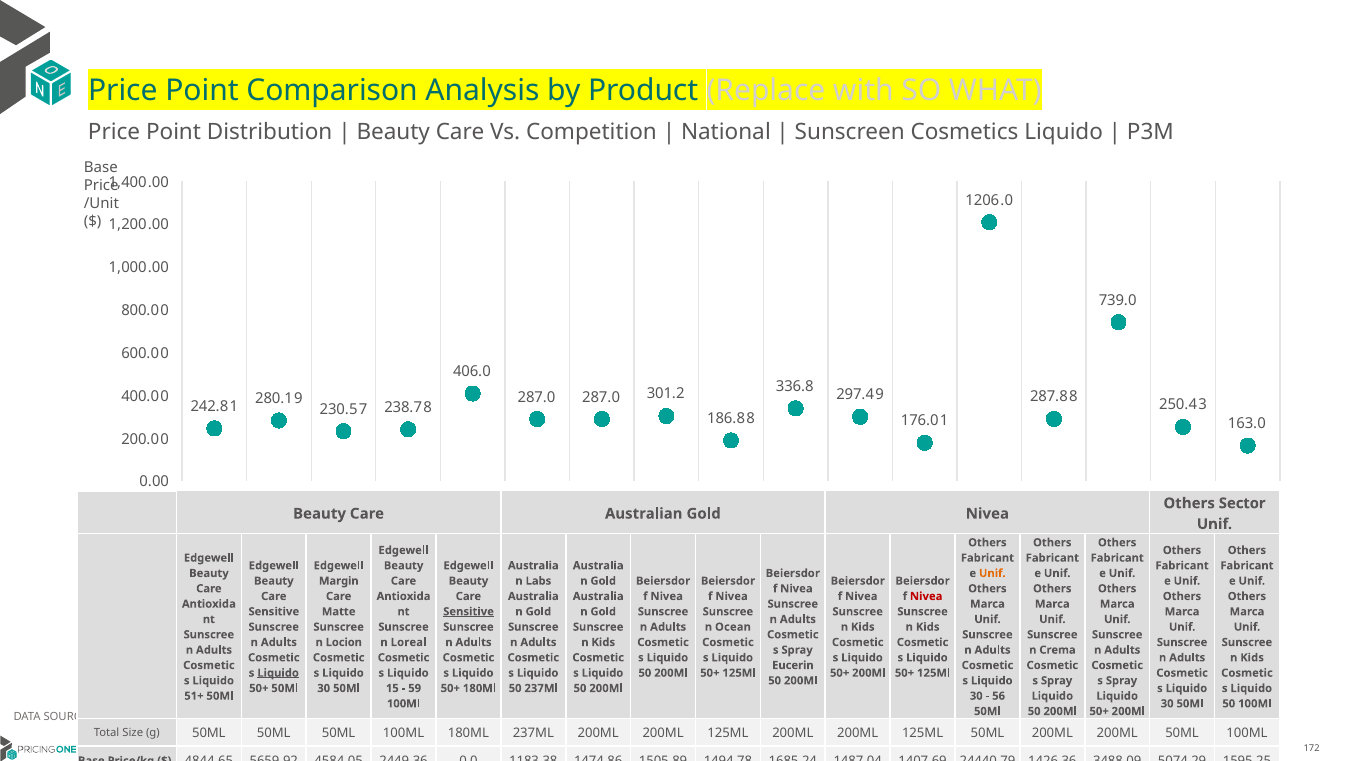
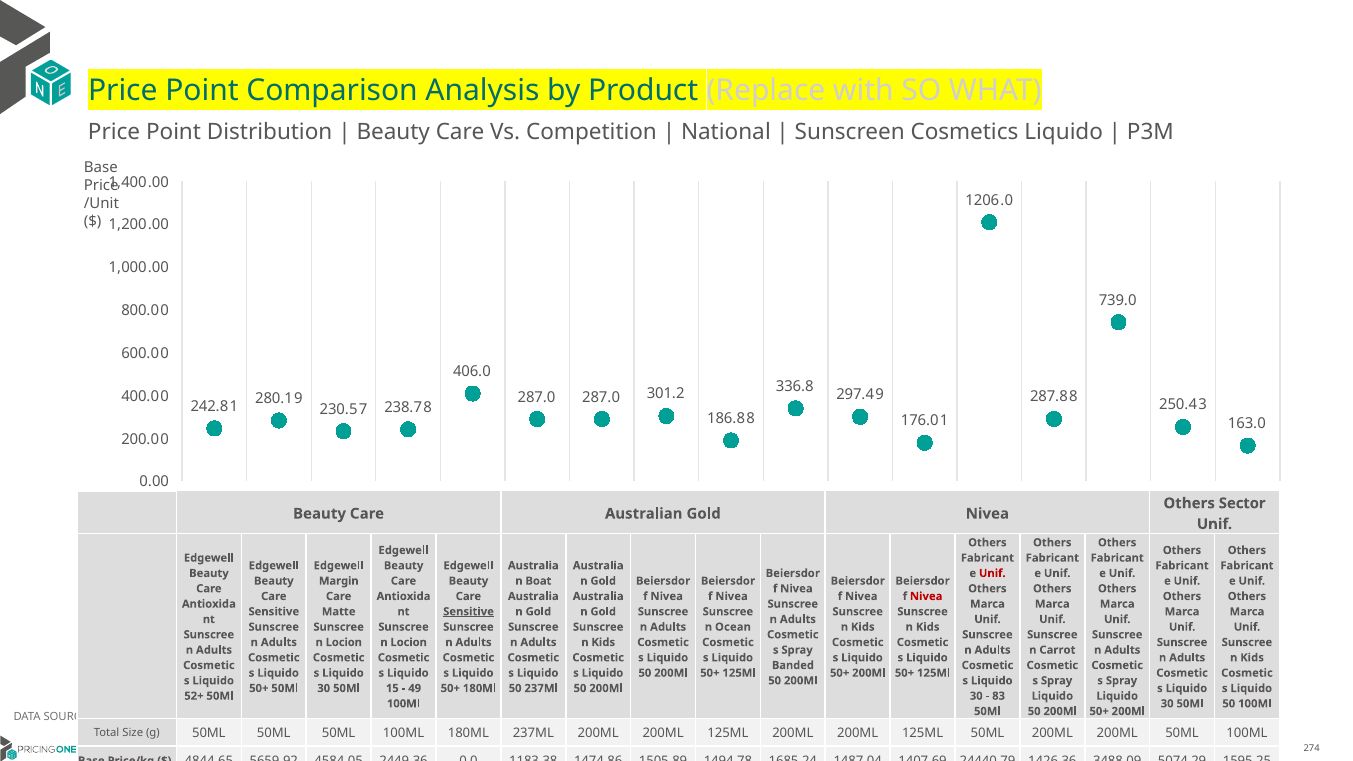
Unif at (992, 573) colour: orange -> red
Labs: Labs -> Boat
Loreal at (409, 642): Loreal -> Locion
Crema: Crema -> Carrot
Eucerin: Eucerin -> Banded
Liquido at (278, 673) underline: present -> none
59: 59 -> 49
51+: 51+ -> 52+
56: 56 -> 83
172: 172 -> 274
